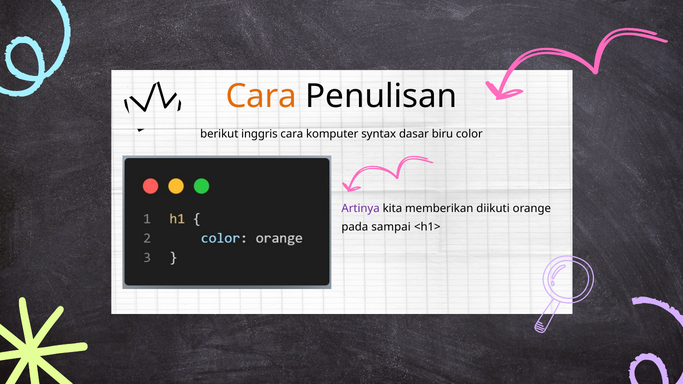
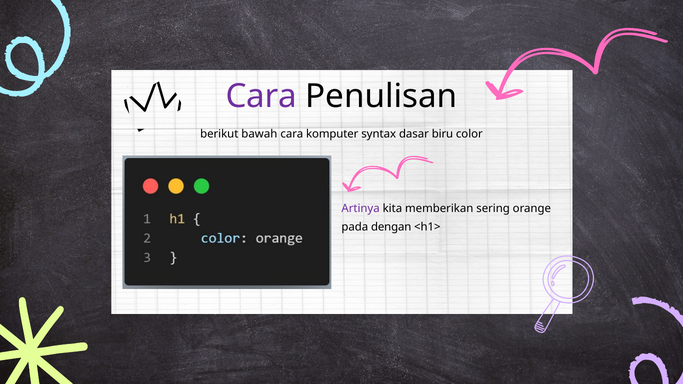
Cara at (261, 96) colour: orange -> purple
inggris: inggris -> bawah
diikuti: diikuti -> sering
sampai: sampai -> dengan
